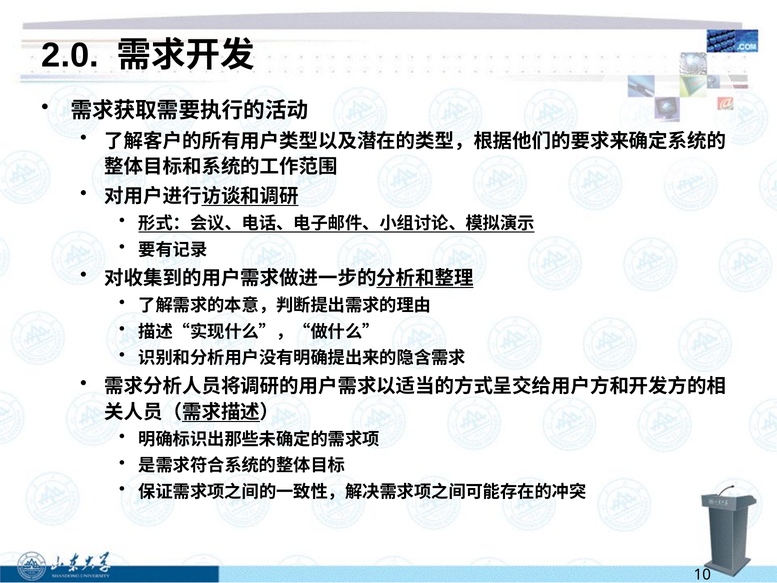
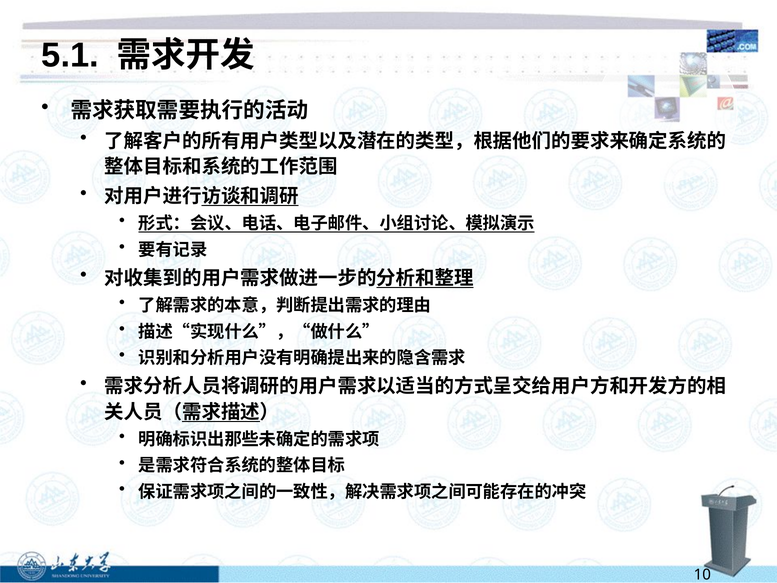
2.0: 2.0 -> 5.1
